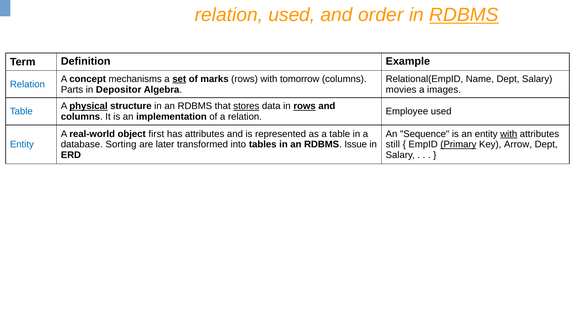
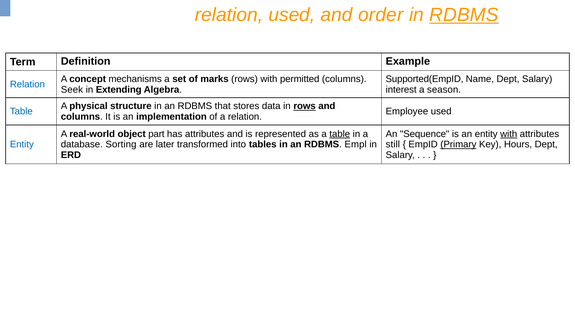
set underline: present -> none
tomorrow: tomorrow -> permitted
Relational(EmpID: Relational(EmpID -> Supported(EmpID
Parts: Parts -> Seek
Depositor: Depositor -> Extending
movies: movies -> interest
images: images -> season
physical underline: present -> none
stores underline: present -> none
first: first -> part
table at (340, 134) underline: none -> present
Issue: Issue -> Empl
Arrow: Arrow -> Hours
